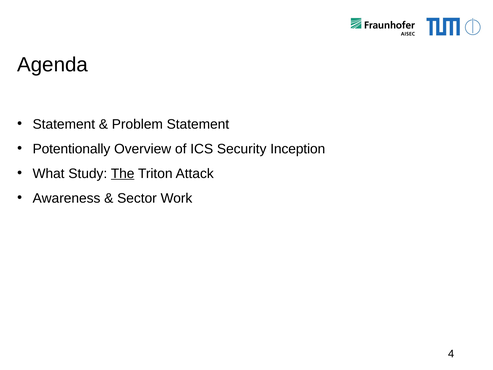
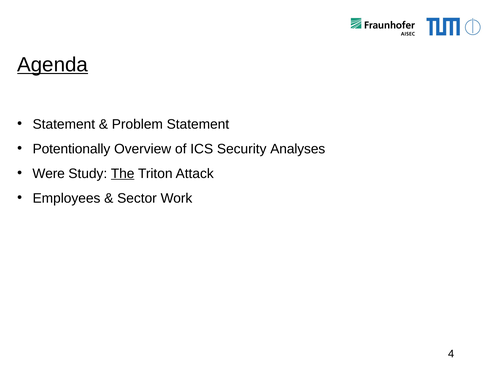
Agenda underline: none -> present
Inception: Inception -> Analyses
What: What -> Were
Awareness: Awareness -> Employees
